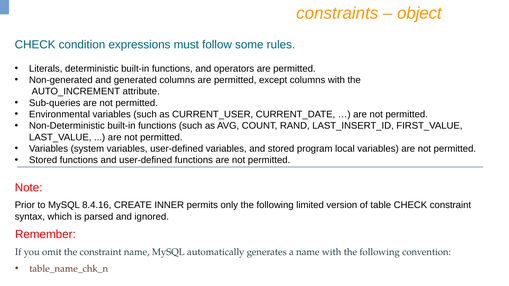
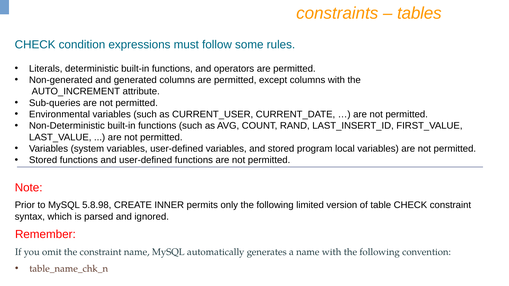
object: object -> tables
8.4.16: 8.4.16 -> 5.8.98
